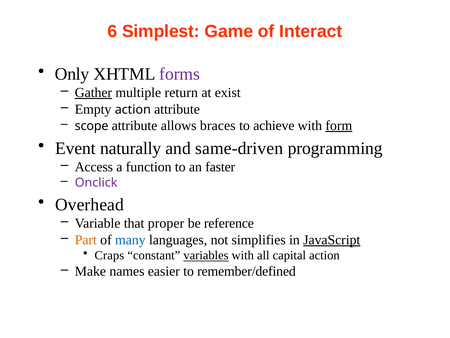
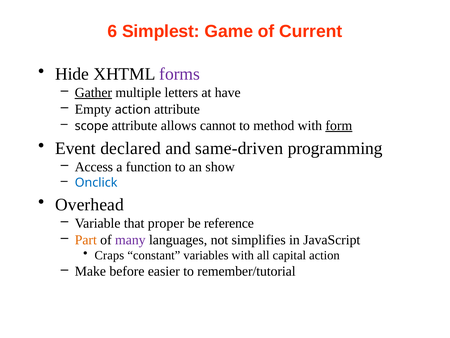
Interact: Interact -> Current
Only: Only -> Hide
return: return -> letters
exist: exist -> have
braces: braces -> cannot
achieve: achieve -> method
naturally: naturally -> declared
faster: faster -> show
Onclick colour: purple -> blue
many colour: blue -> purple
JavaScript underline: present -> none
variables underline: present -> none
names: names -> before
remember/defined: remember/defined -> remember/tutorial
